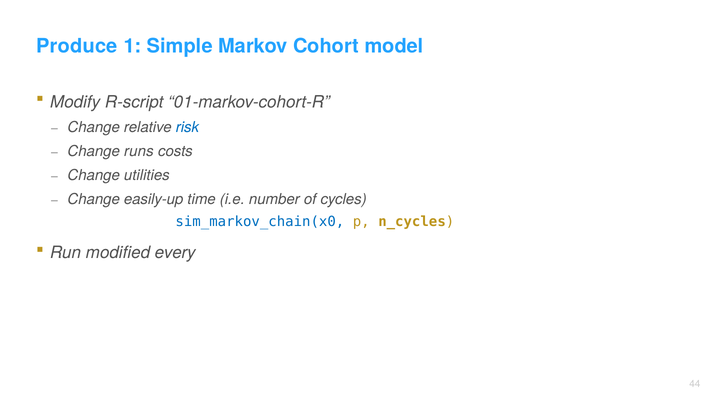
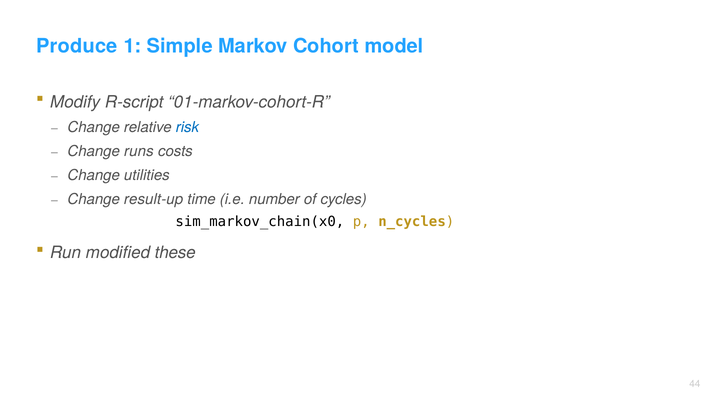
easily-up: easily-up -> result-up
sim_markov_chain(x0 colour: blue -> black
every: every -> these
